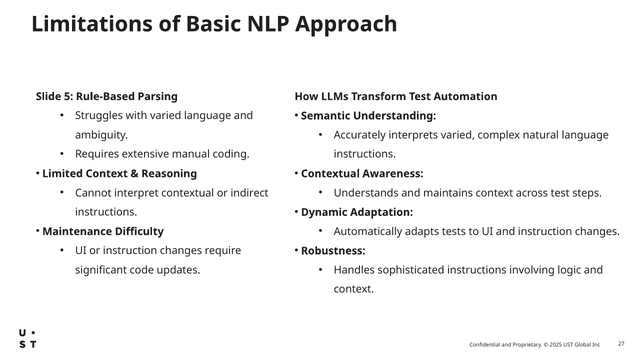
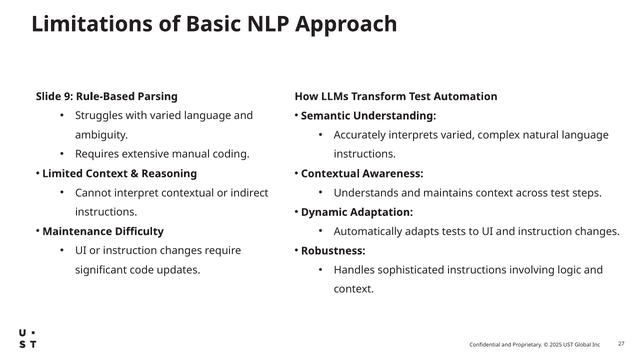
5: 5 -> 9
